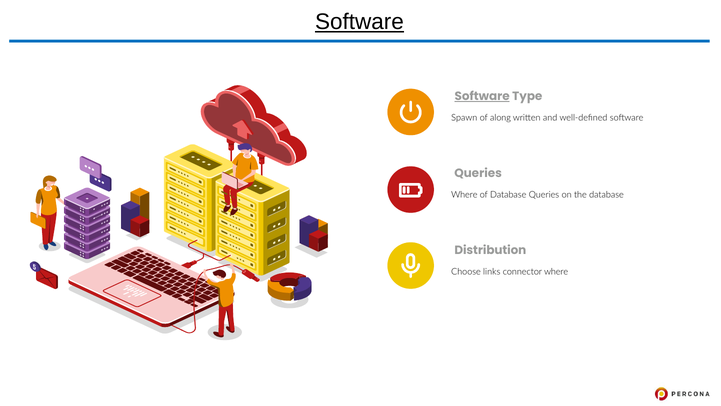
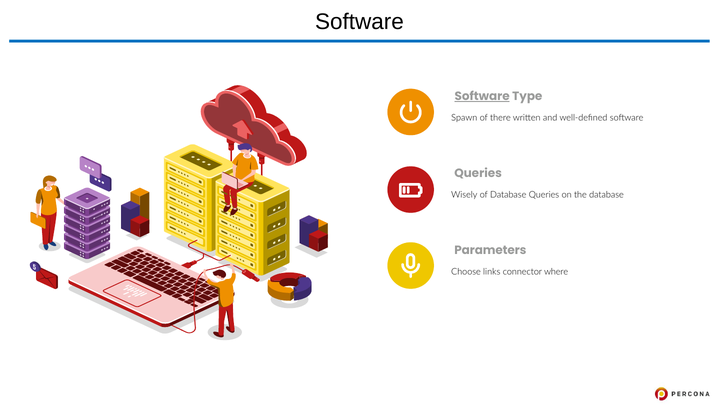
Software at (359, 22) underline: present -> none
along: along -> there
Where at (464, 195): Where -> Wisely
Distribution: Distribution -> Parameters
